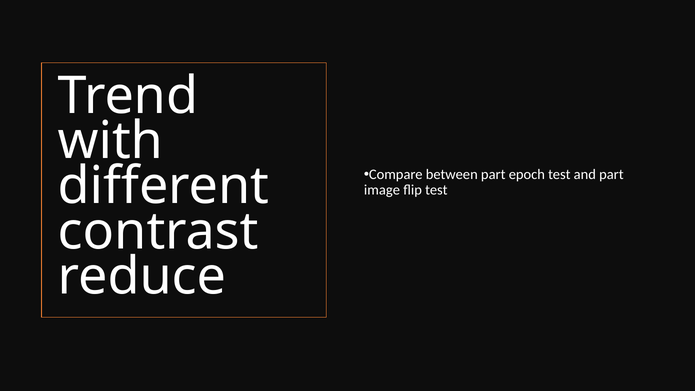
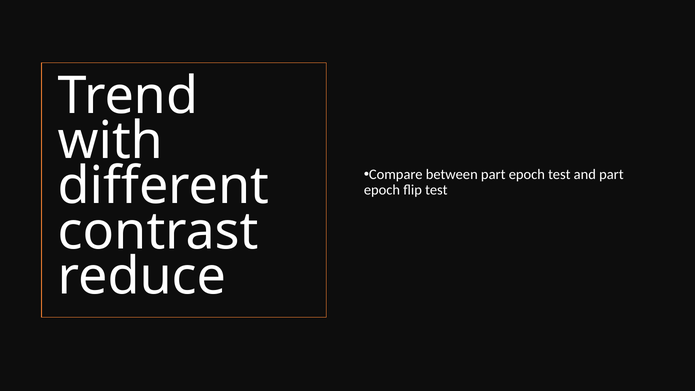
image at (382, 190): image -> epoch
